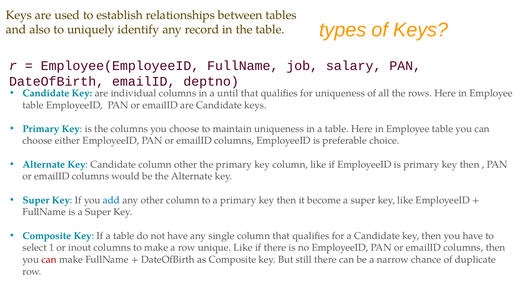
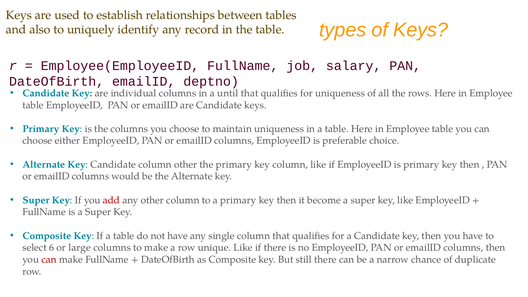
add colour: blue -> red
1: 1 -> 6
inout: inout -> large
